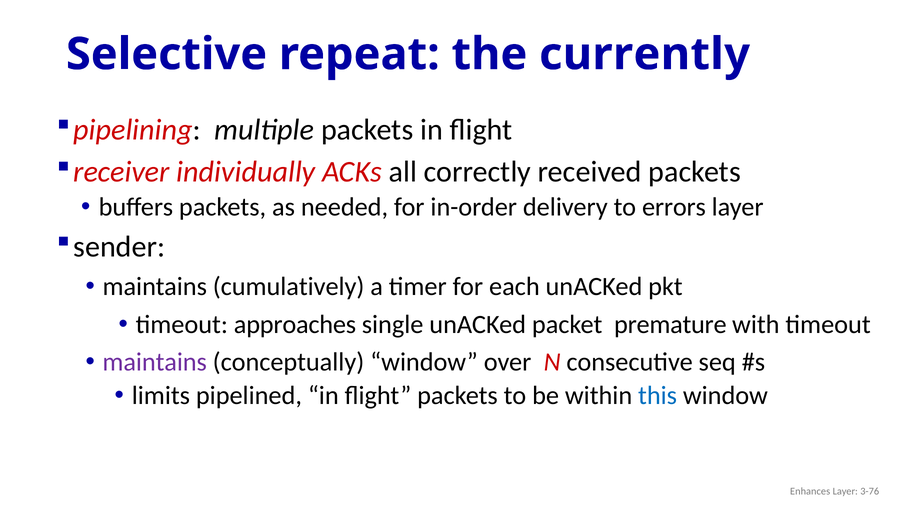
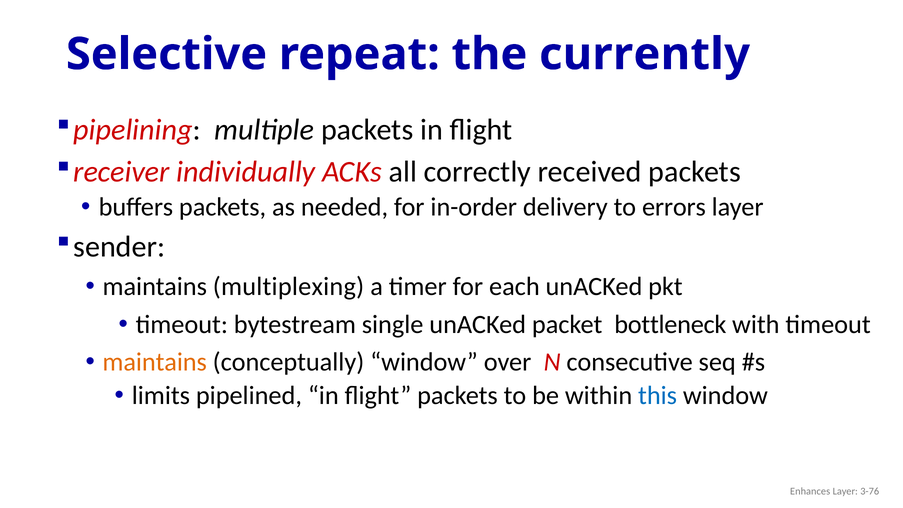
cumulatively: cumulatively -> multiplexing
approaches: approaches -> bytestream
premature: premature -> bottleneck
maintains at (155, 362) colour: purple -> orange
